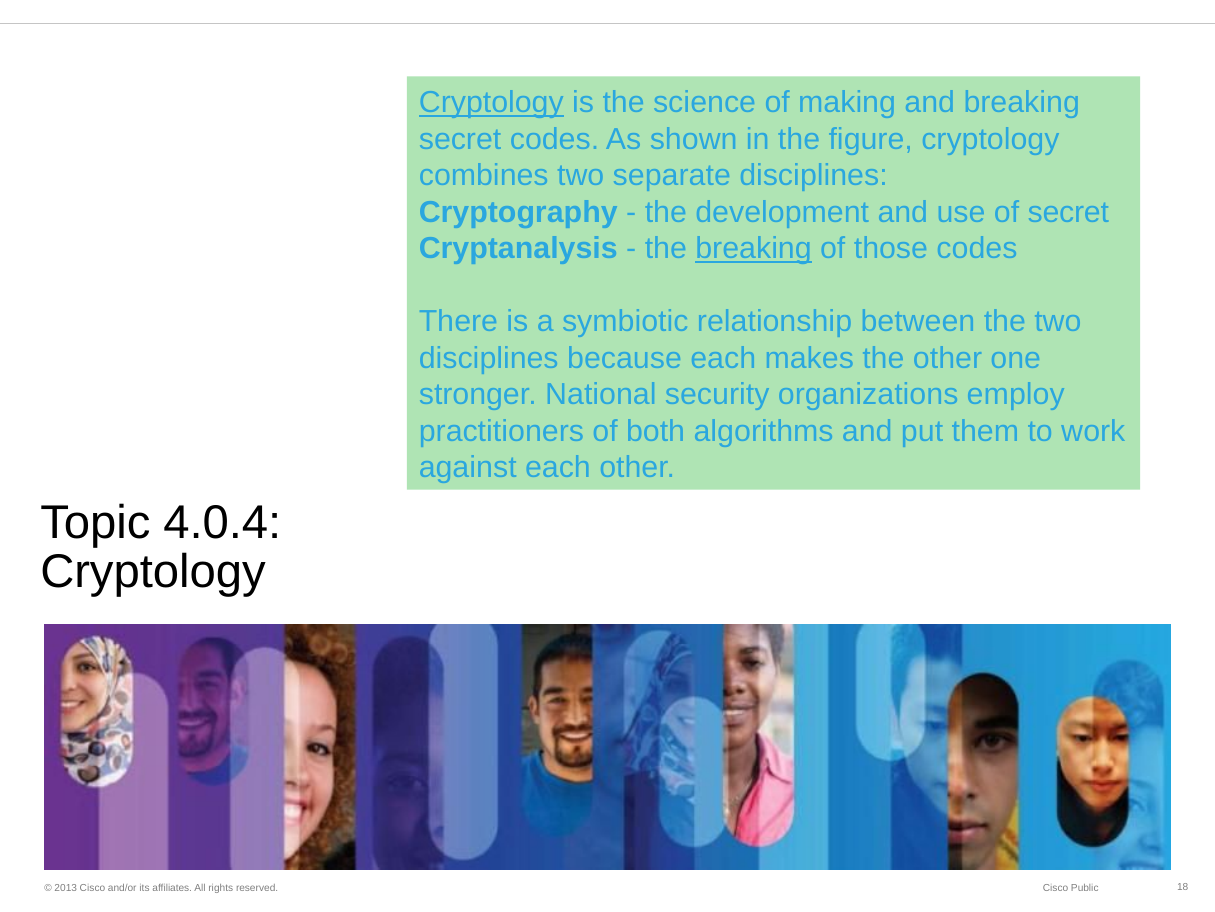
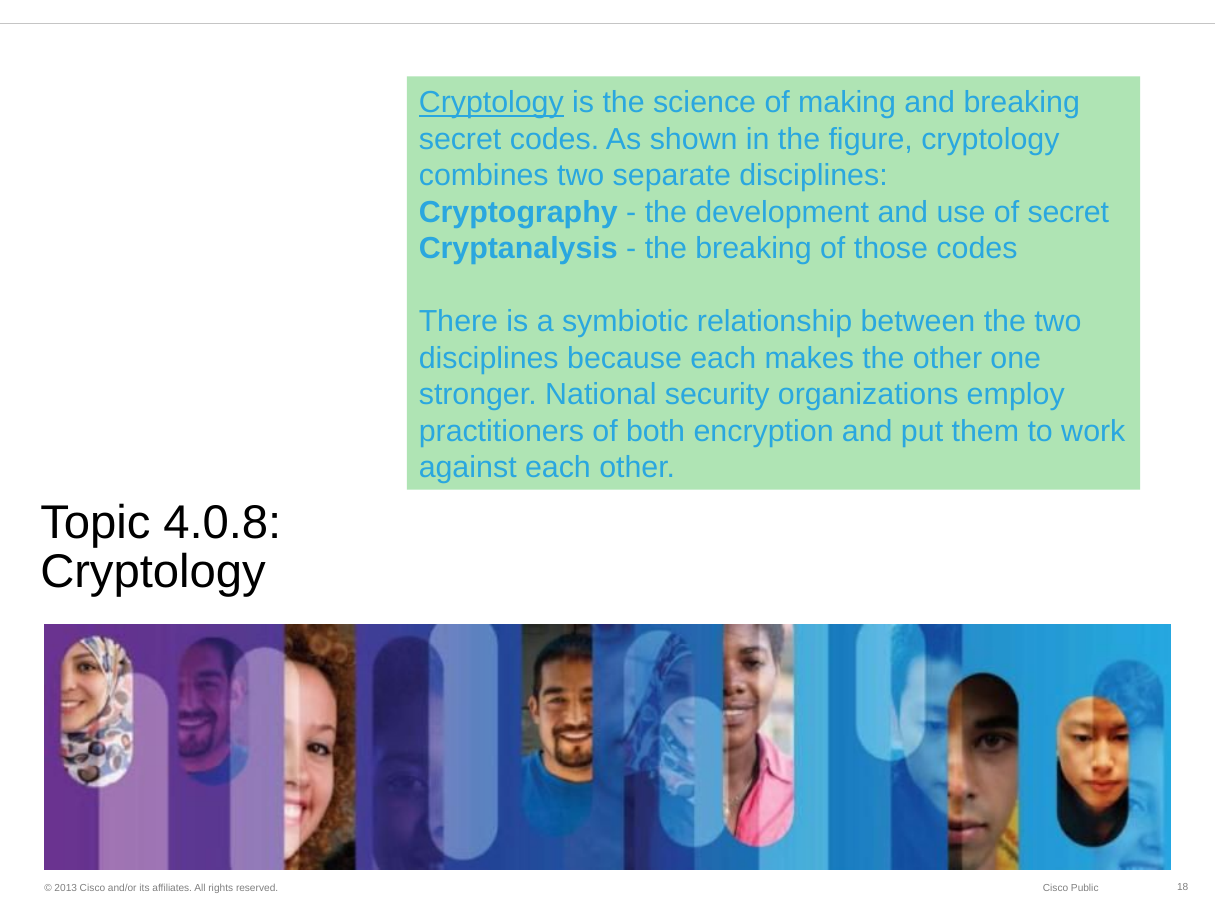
breaking at (754, 248) underline: present -> none
algorithms: algorithms -> encryption
4.0.4: 4.0.4 -> 4.0.8
